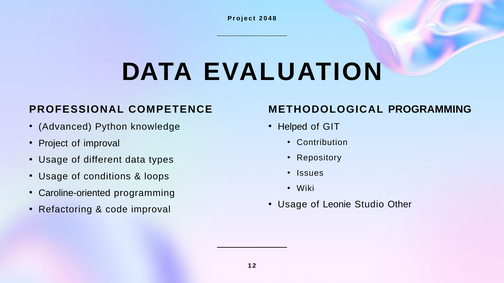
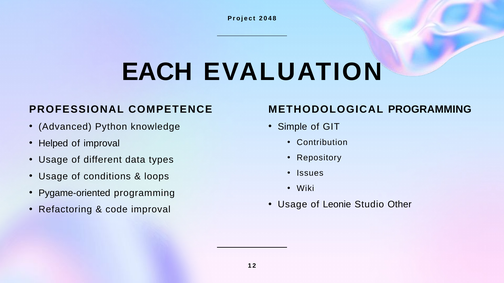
DATA at (157, 72): DATA -> EACH
Helped: Helped -> Simple
Project at (53, 144): Project -> Helped
Caroline-oriented: Caroline-oriented -> Pygame-oriented
